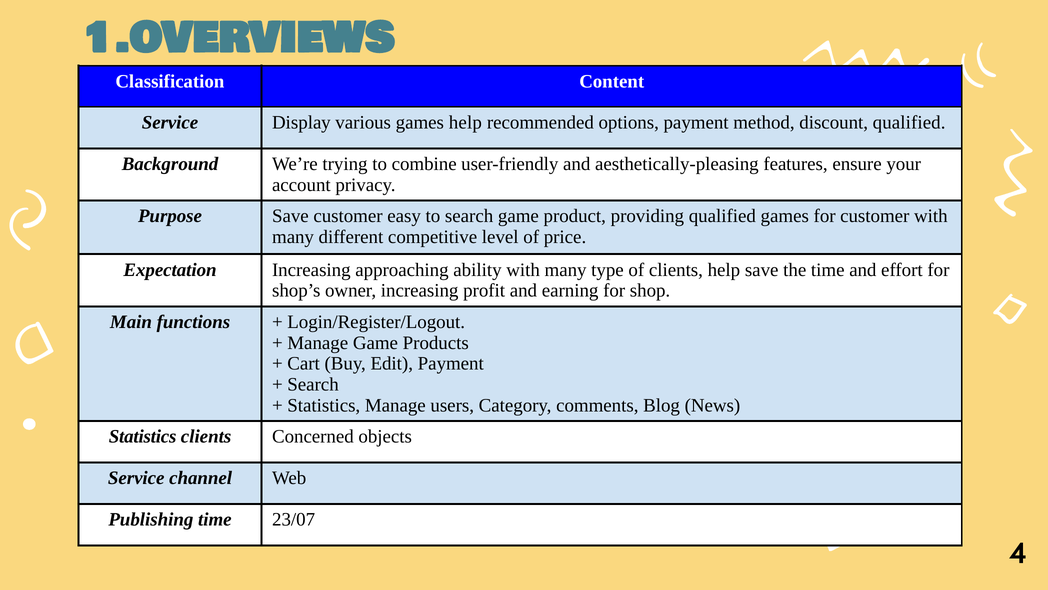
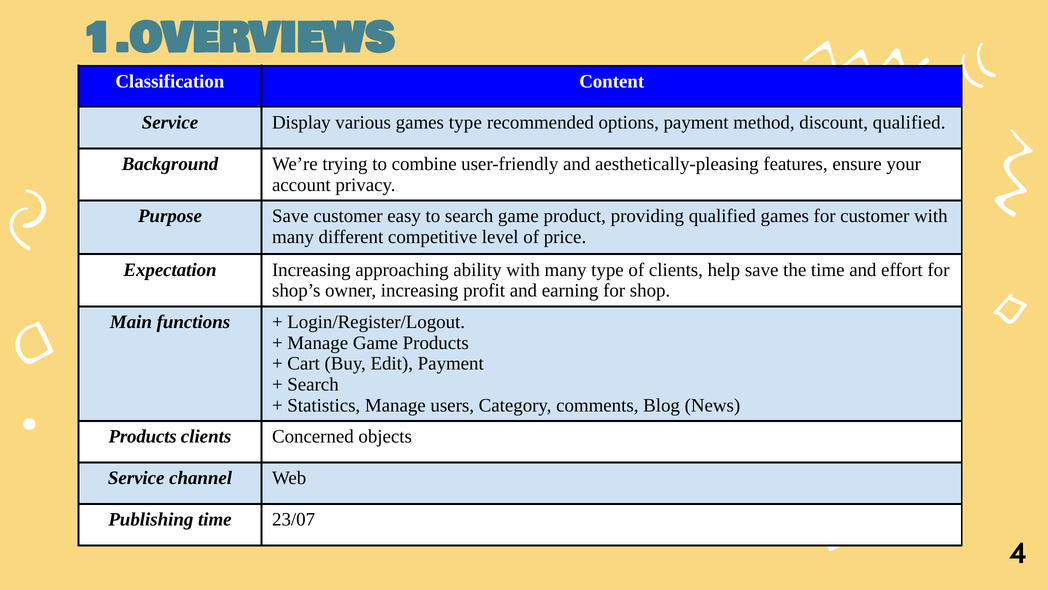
games help: help -> type
Statistics at (143, 436): Statistics -> Products
